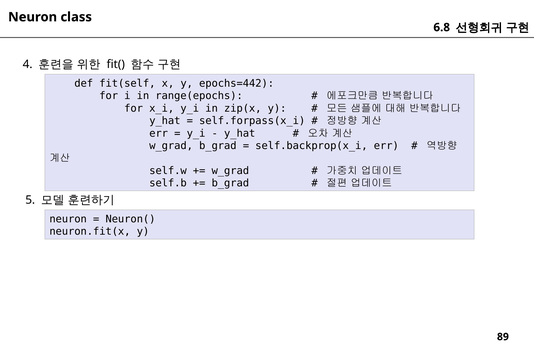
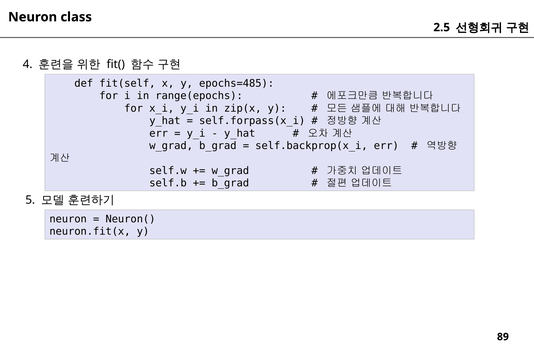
6.8: 6.8 -> 2.5
epochs=442: epochs=442 -> epochs=485
